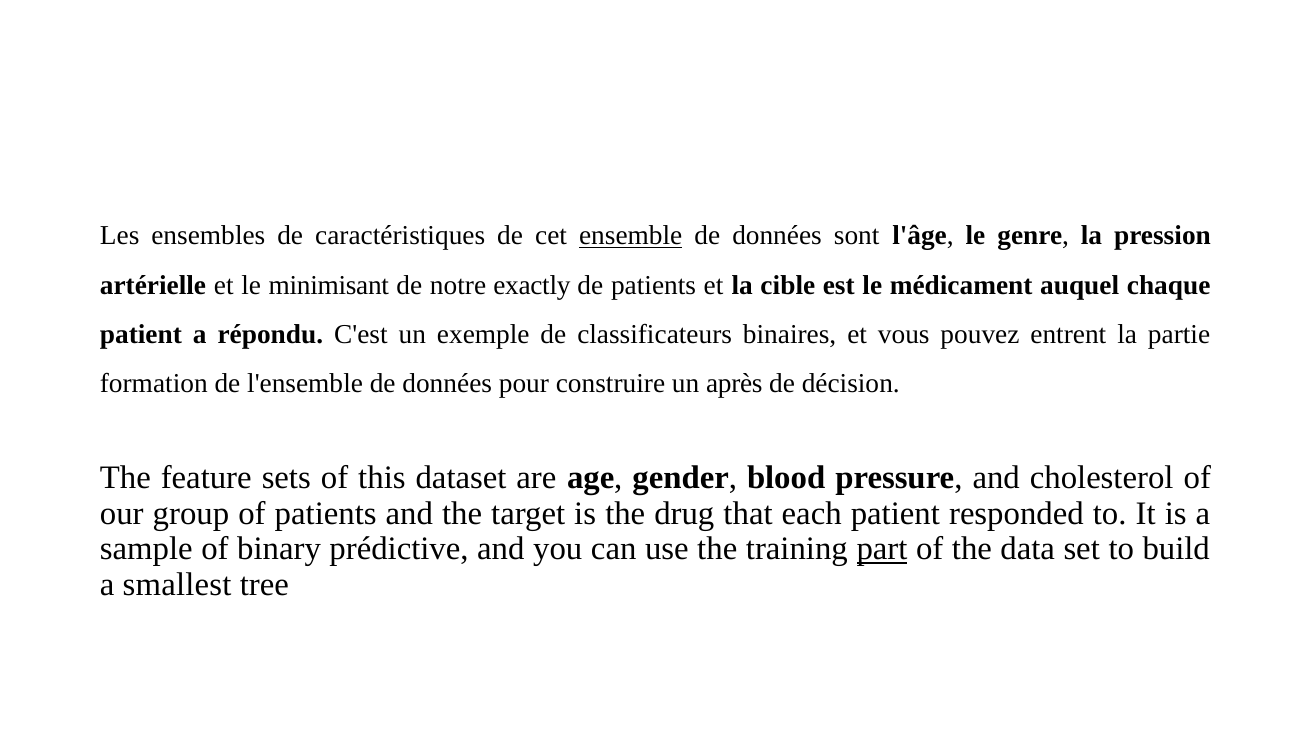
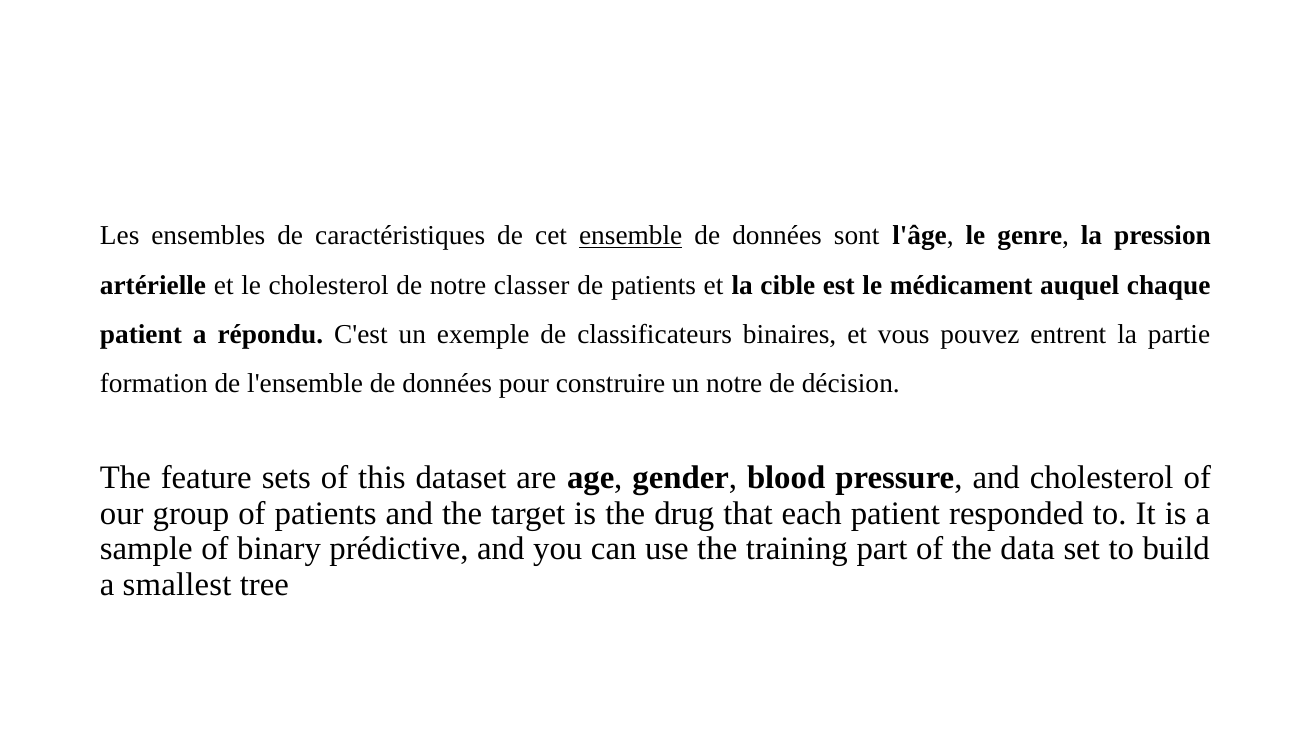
le minimisant: minimisant -> cholesterol
exactly: exactly -> classer
un après: après -> notre
part underline: present -> none
